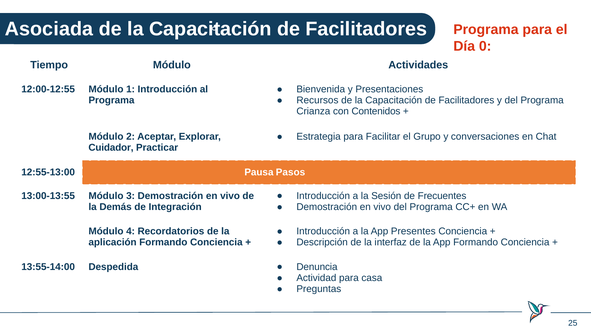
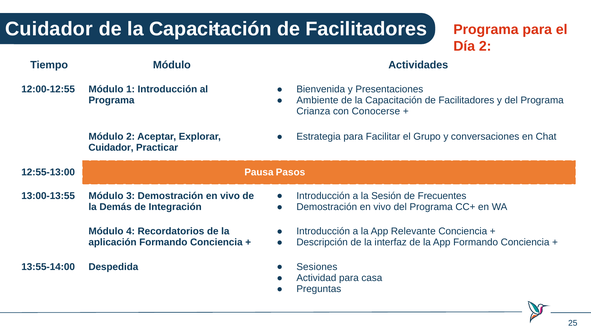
Asociada at (49, 29): Asociada -> Cuidador
Día 0: 0 -> 2
Recursos: Recursos -> Ambiente
Contenidos: Contenidos -> Conocerse
Presentes: Presentes -> Relevante
Denuncia: Denuncia -> Sesiones
